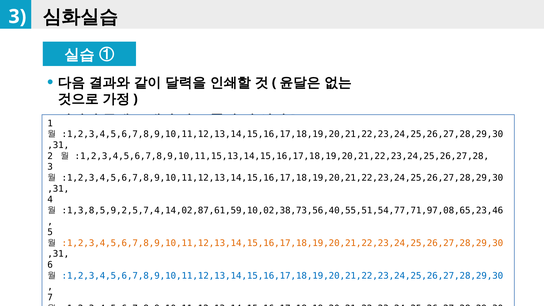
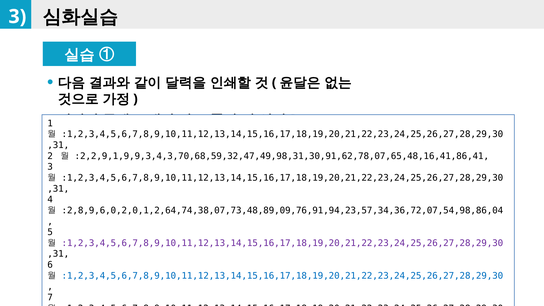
:1,2,3,4,5,6,7,8,9,10,11,15,13,14,15,16,17,18,19,20,21,22,23,24,25,26,27,28: :1,2,3,4,5,6,7,8,9,10,11,15,13,14,15,16,17,18,19,20,21,22,23,24,25,26,27,28 -> :2,2,9,1,9,9,3,4,3,70,68,59,32,47,49,98,31,30,91,62,78,07,65,48,16,41,86,41
:1,3,8,5,9,2,5,7,4,14,02,87,61,59,10,02,38,73,56,40,55,51,54,77,71,97,08,65,23,46: :1,3,8,5,9,2,5,7,4,14,02,87,61,59,10,02,38,73,56,40,55,51,54,77,71,97,08,65,23,46 -> :2,8,9,6,0,2,0,1,2,64,74,38,07,73,48,89,09,76,91,94,23,57,34,36,72,07,54,98,86,04
:1,2,3,4,5,6,7,8,9,10,11,12,13,14,15,16,17,18,19,20,21,22,23,24,25,26,27,28,29,30 at (282, 243) colour: orange -> purple
